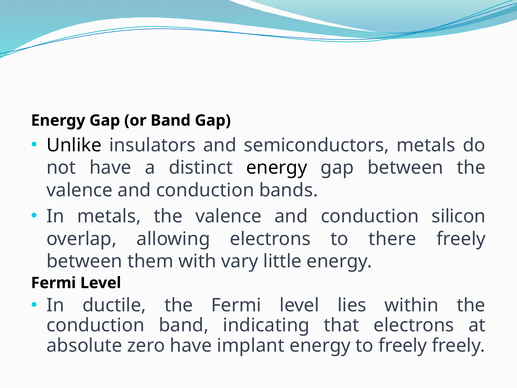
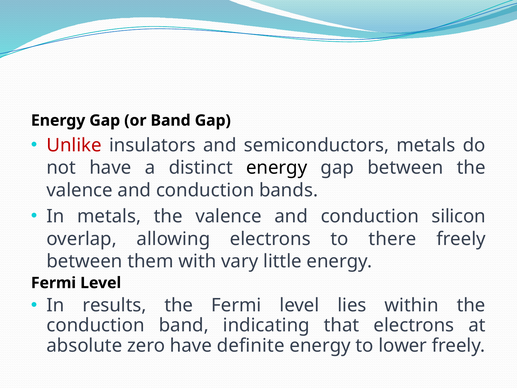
Unlike colour: black -> red
ductile: ductile -> results
implant: implant -> definite
to freely: freely -> lower
